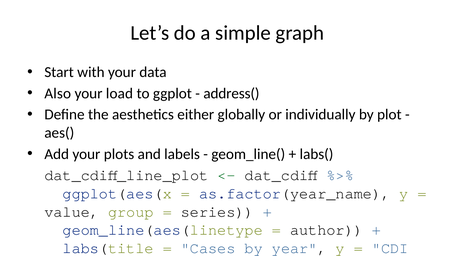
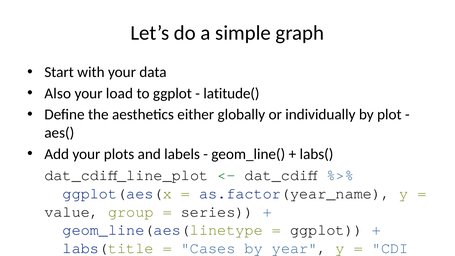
address(: address( -> latitude(
author at (326, 230): author -> ggplot
